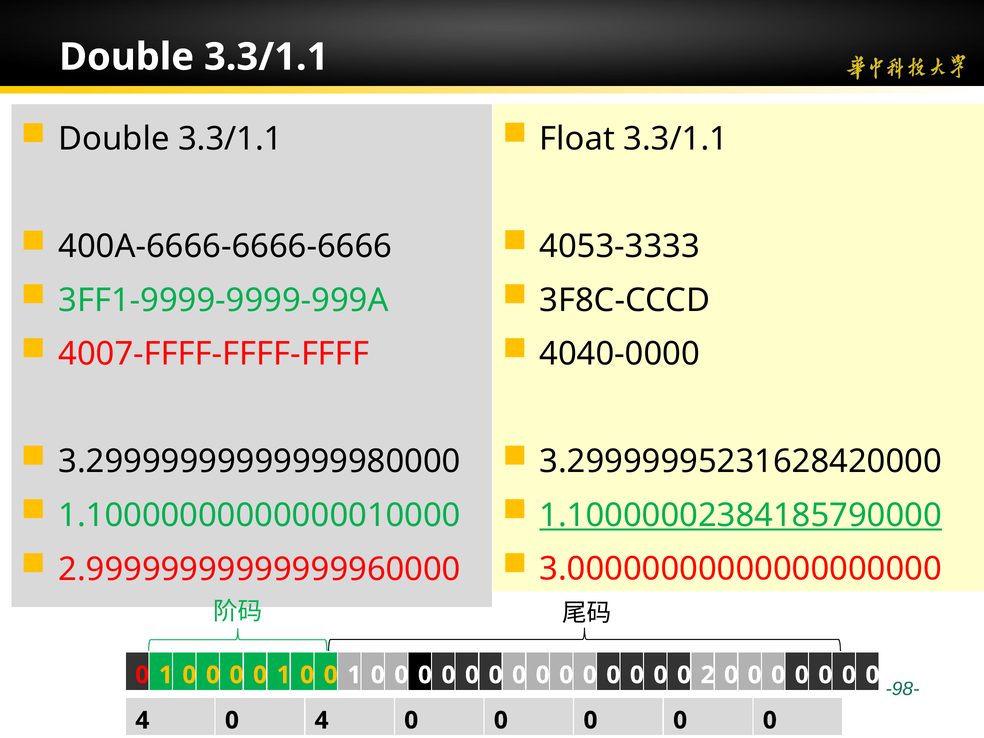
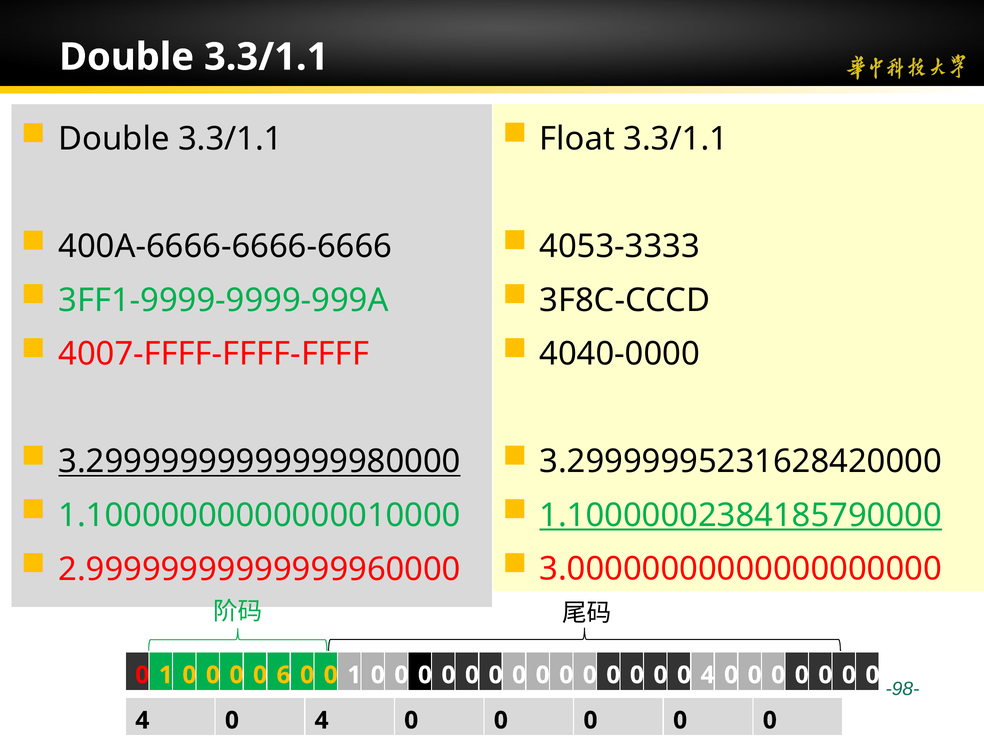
3.29999999999999980000 underline: none -> present
0 0 0 1: 1 -> 6
0 0 2: 2 -> 4
